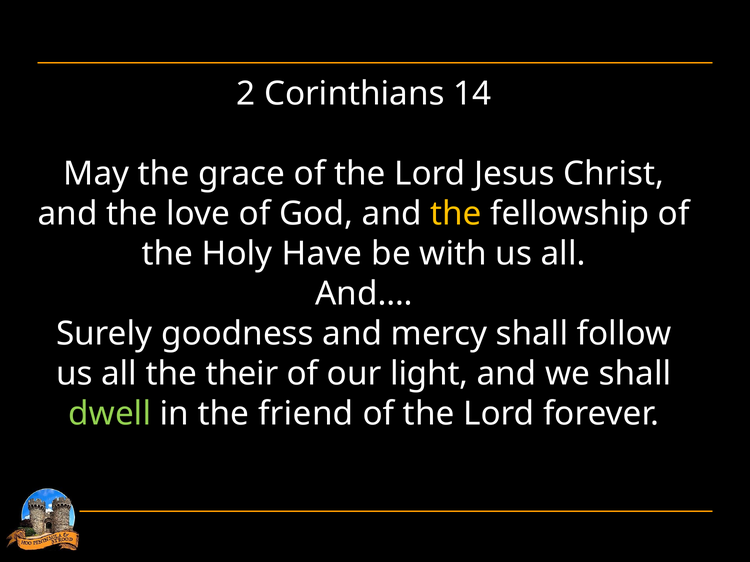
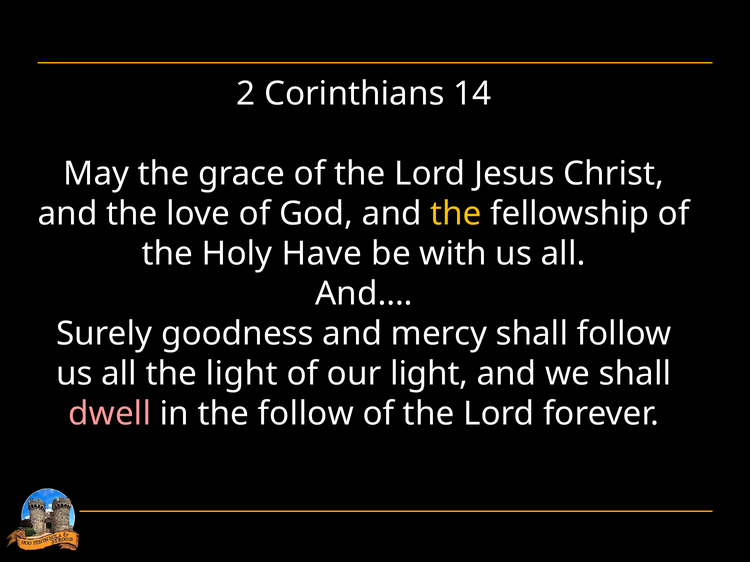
the their: their -> light
dwell colour: light green -> pink
the friend: friend -> follow
